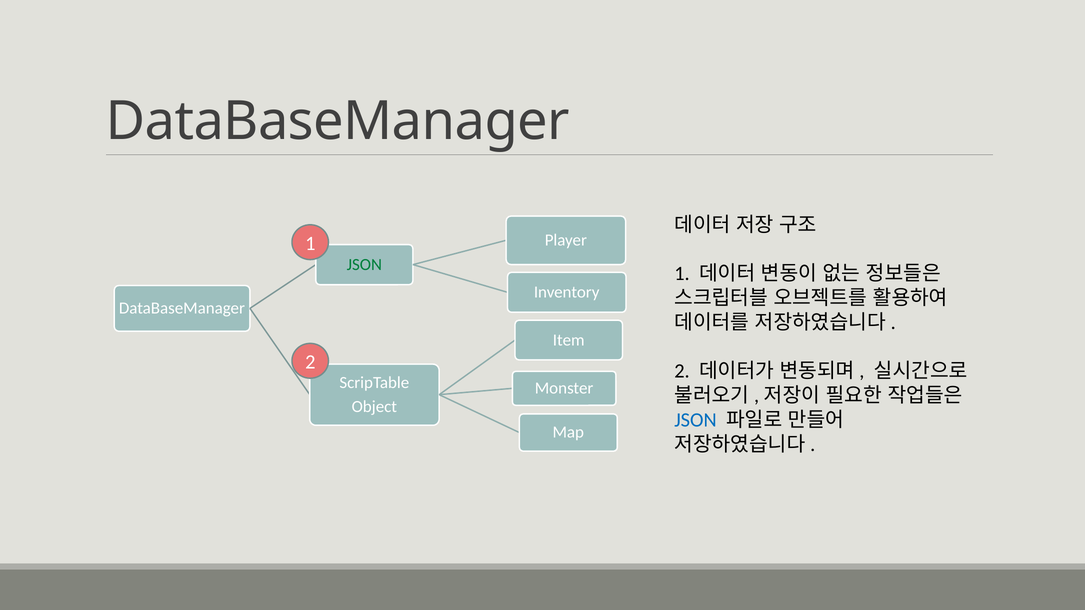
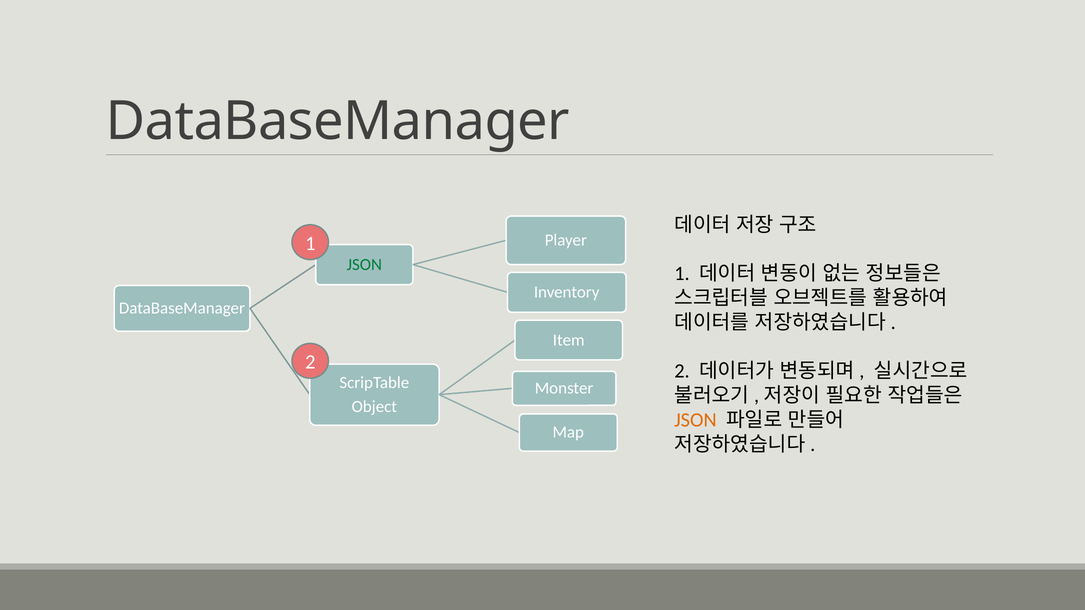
JSON at (695, 420) colour: blue -> orange
